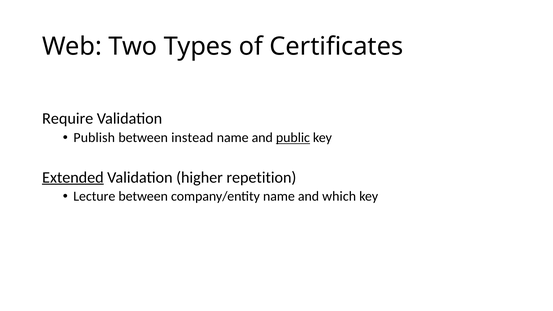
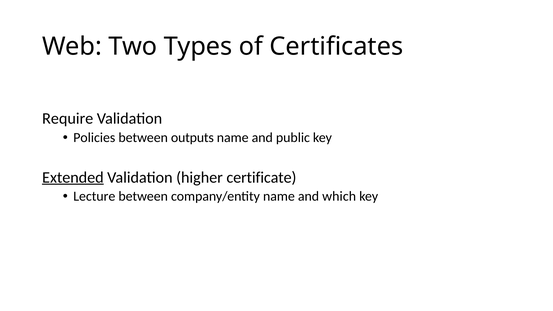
Publish: Publish -> Policies
instead: instead -> outputs
public underline: present -> none
repetition: repetition -> certificate
